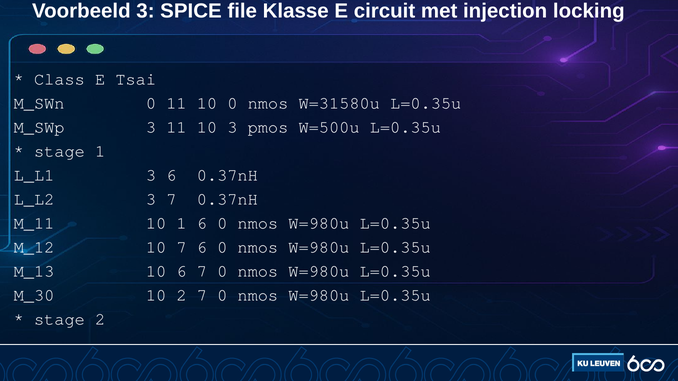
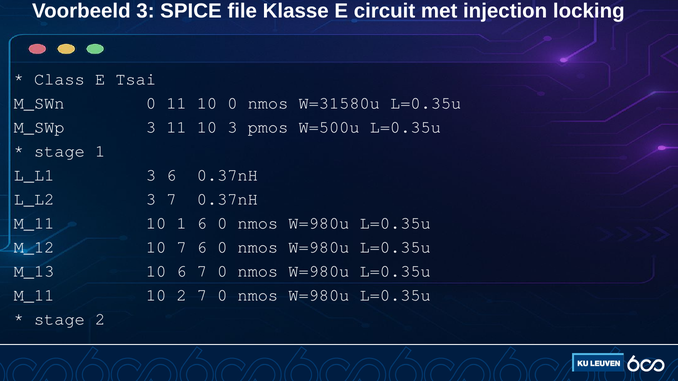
M_30 at (34, 295): M_30 -> M_11
